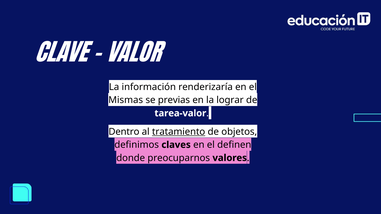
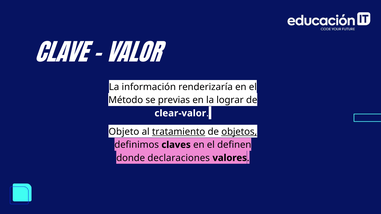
Mismas: Mismas -> Método
tarea-valor: tarea-valor -> clear-valor
Dentro: Dentro -> Objeto
objetos underline: none -> present
preocuparnos: preocuparnos -> declaraciones
